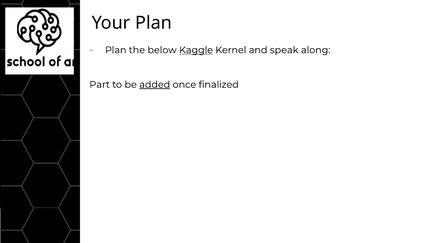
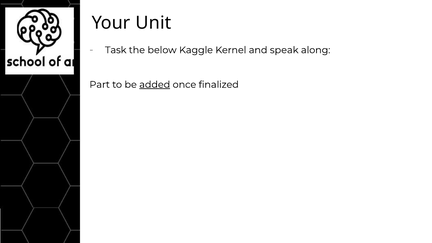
Your Plan: Plan -> Unit
Plan at (116, 50): Plan -> Task
Kaggle underline: present -> none
